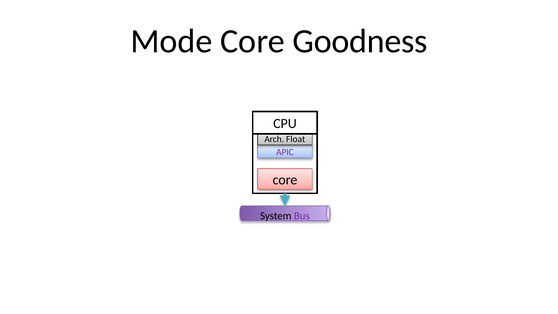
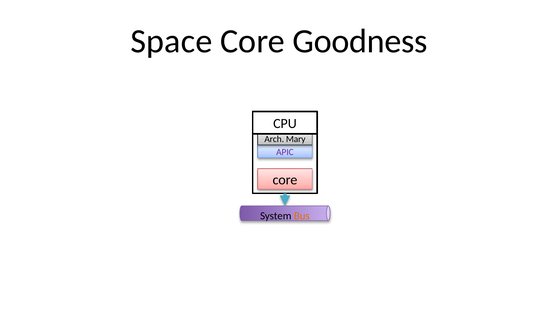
Mode: Mode -> Space
Float: Float -> Mary
Bus colour: purple -> orange
